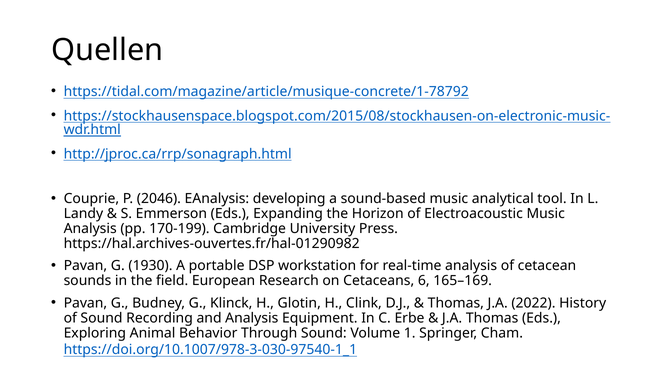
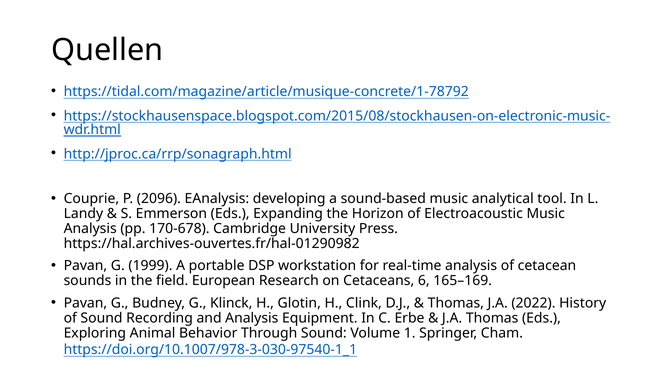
2046: 2046 -> 2096
170-199: 170-199 -> 170-678
1930: 1930 -> 1999
